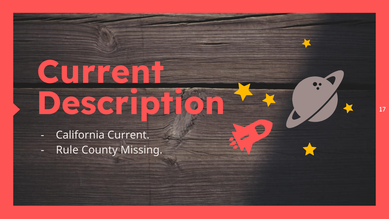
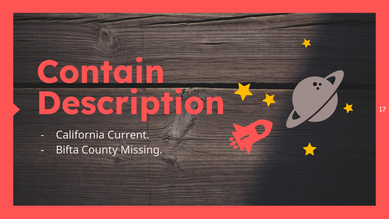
Current at (100, 72): Current -> Contain
Rule: Rule -> Bifta
